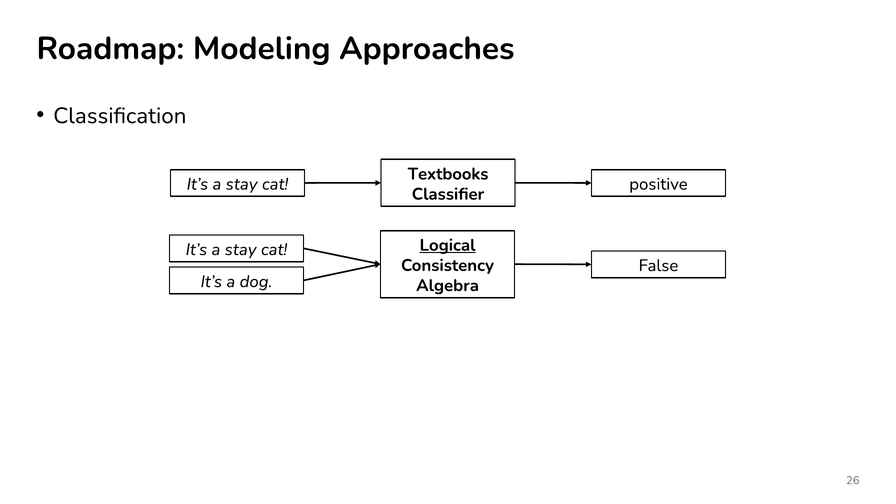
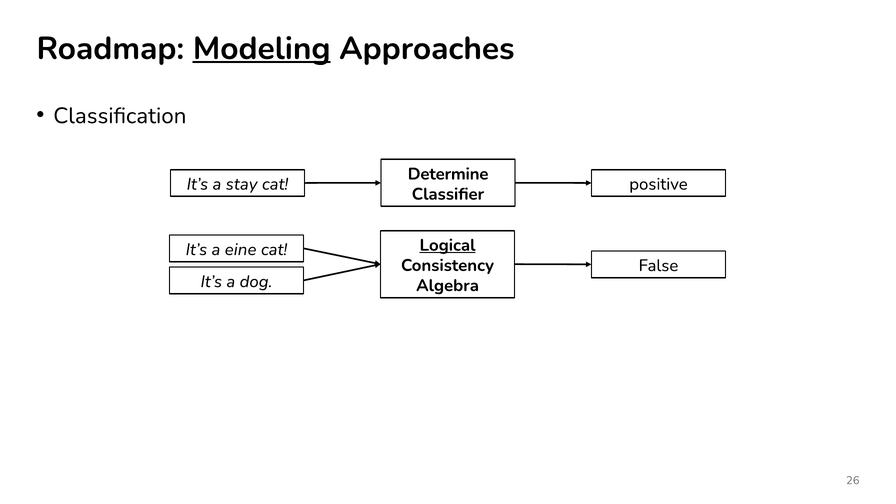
Modeling underline: none -> present
Textbooks: Textbooks -> Determine
stay at (241, 250): stay -> eine
